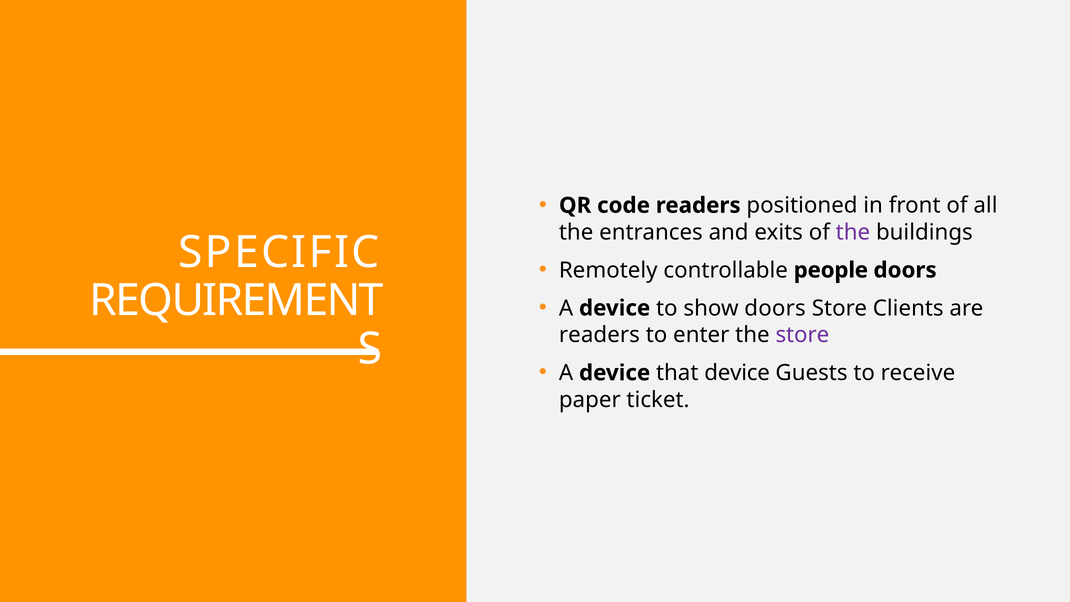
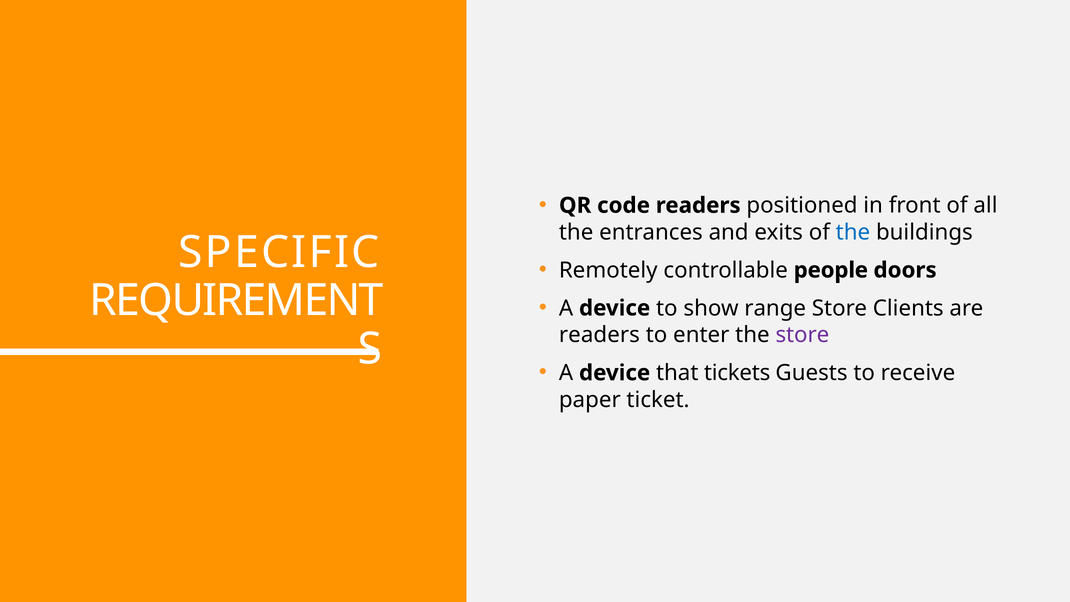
the at (853, 232) colour: purple -> blue
show doors: doors -> range
that device: device -> tickets
